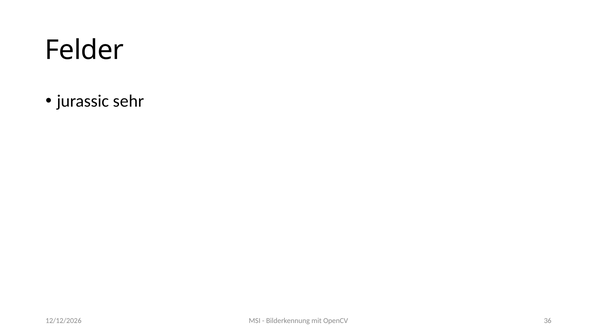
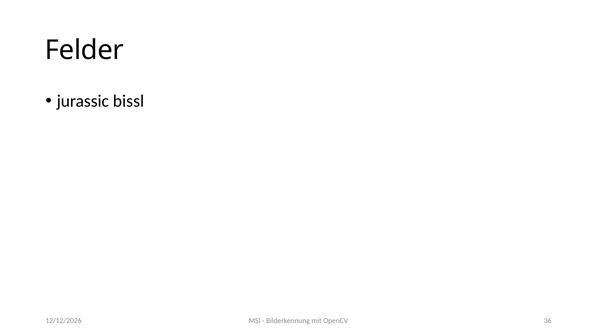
sehr: sehr -> bissl
